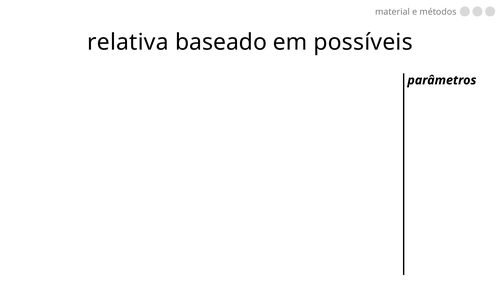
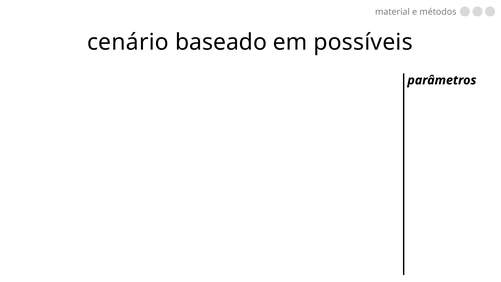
relativa: relativa -> cenário
